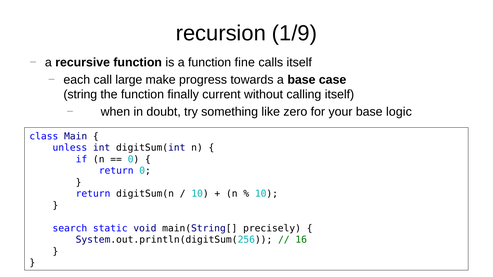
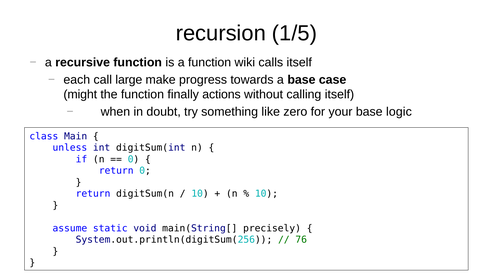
1/9: 1/9 -> 1/5
fine: fine -> wiki
string: string -> might
current: current -> actions
search: search -> assume
16: 16 -> 76
